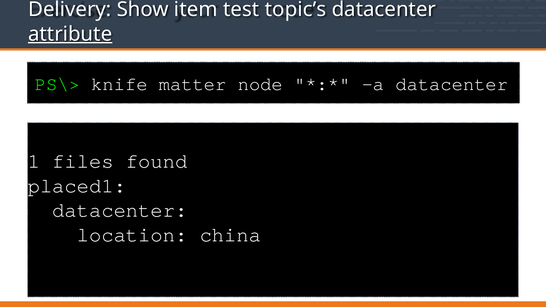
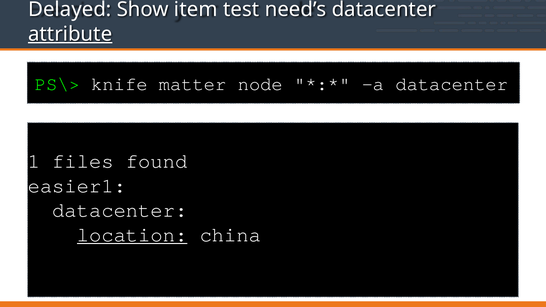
Delivery: Delivery -> Delayed
topic’s: topic’s -> need’s
placed1: placed1 -> easier1
location underline: none -> present
